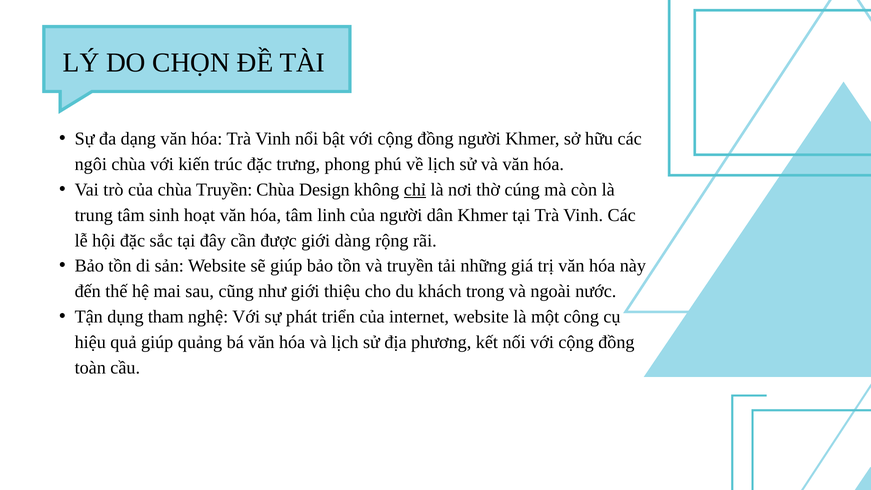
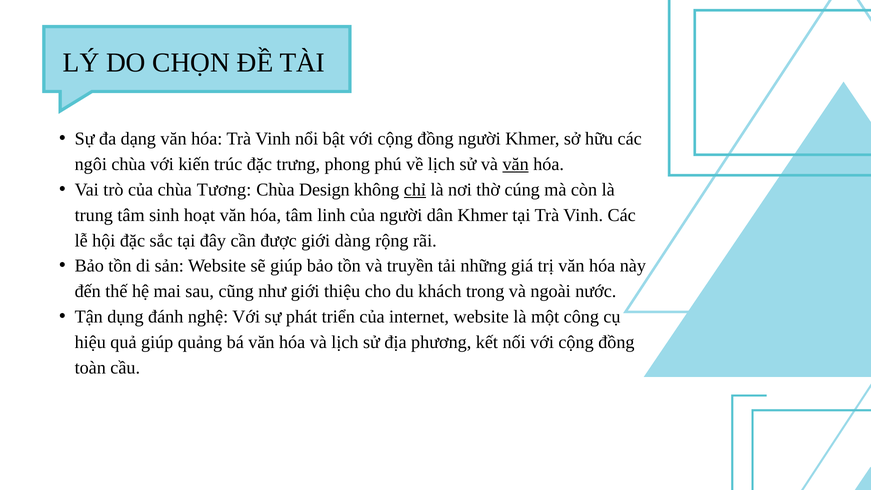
văn at (516, 164) underline: none -> present
chùa Truyền: Truyền -> Tương
tham: tham -> đánh
